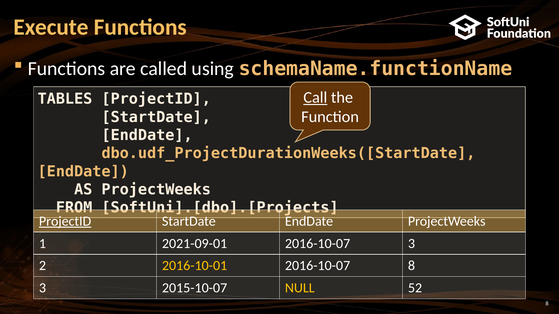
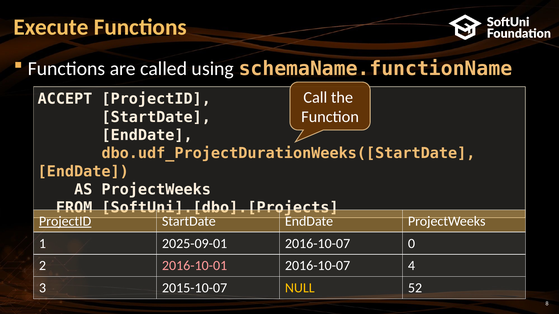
Call underline: present -> none
TABLES: TABLES -> ACCEPT
2021-09-01: 2021-09-01 -> 2025-09-01
2016-10-07 3: 3 -> 0
2016-10-01 colour: yellow -> pink
2016-10-07 8: 8 -> 4
